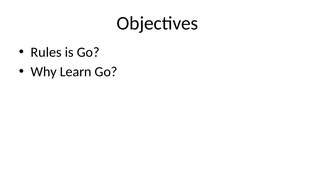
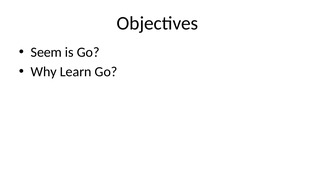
Rules: Rules -> Seem
